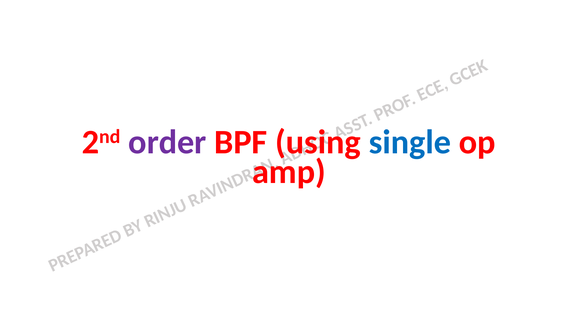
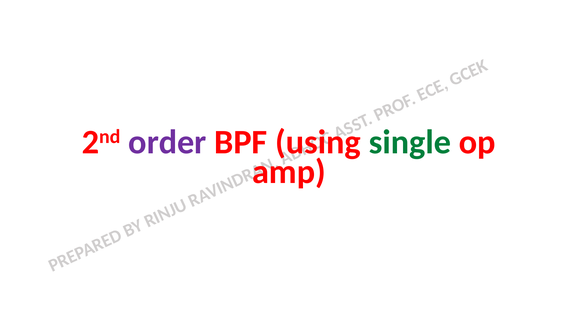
single colour: blue -> green
